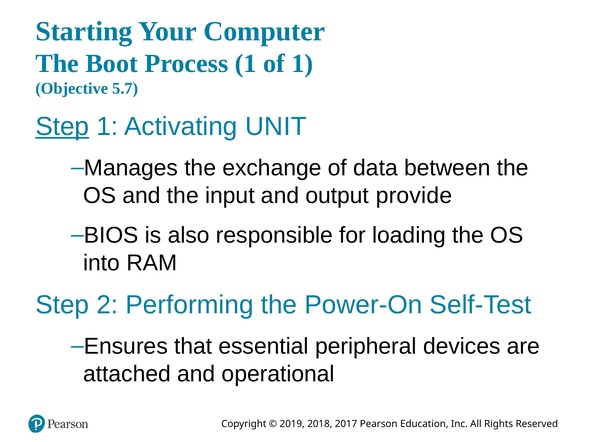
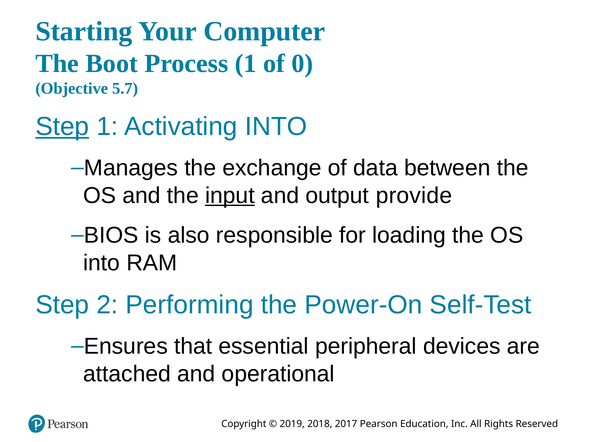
of 1: 1 -> 0
Activating UNIT: UNIT -> INTO
input underline: none -> present
